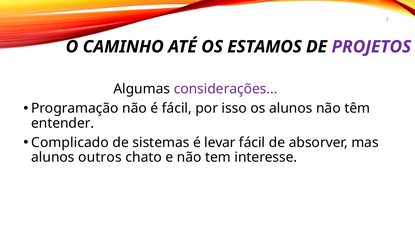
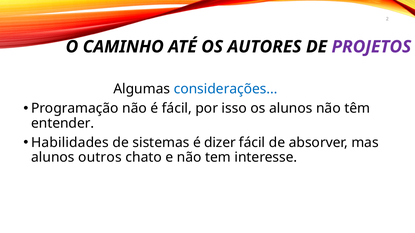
ESTAMOS: ESTAMOS -> AUTORES
considerações colour: purple -> blue
Complicado: Complicado -> Habilidades
levar: levar -> dizer
